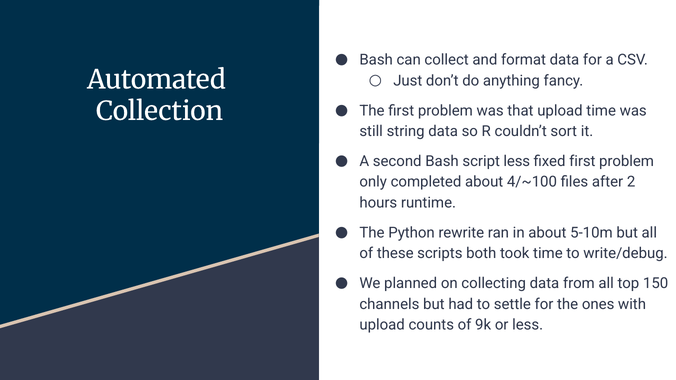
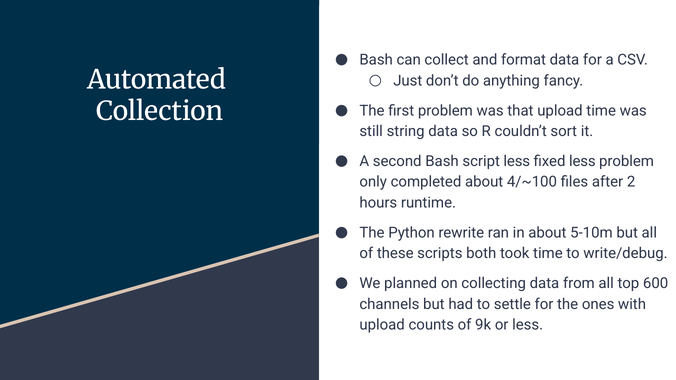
fixed first: first -> less
150: 150 -> 600
